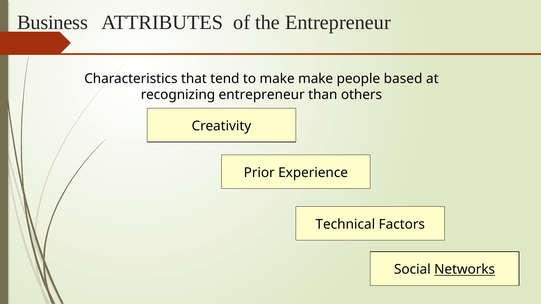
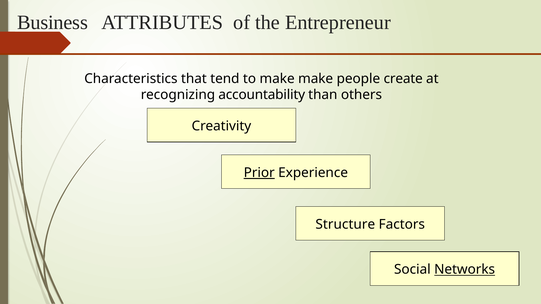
based: based -> create
recognizing entrepreneur: entrepreneur -> accountability
Prior underline: none -> present
Technical: Technical -> Structure
